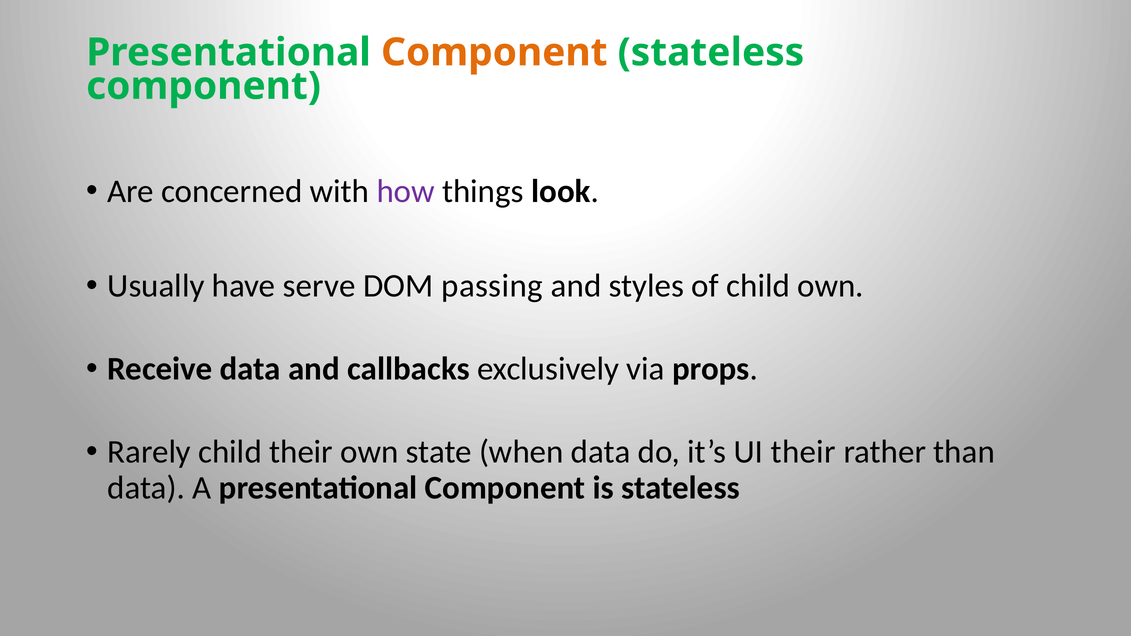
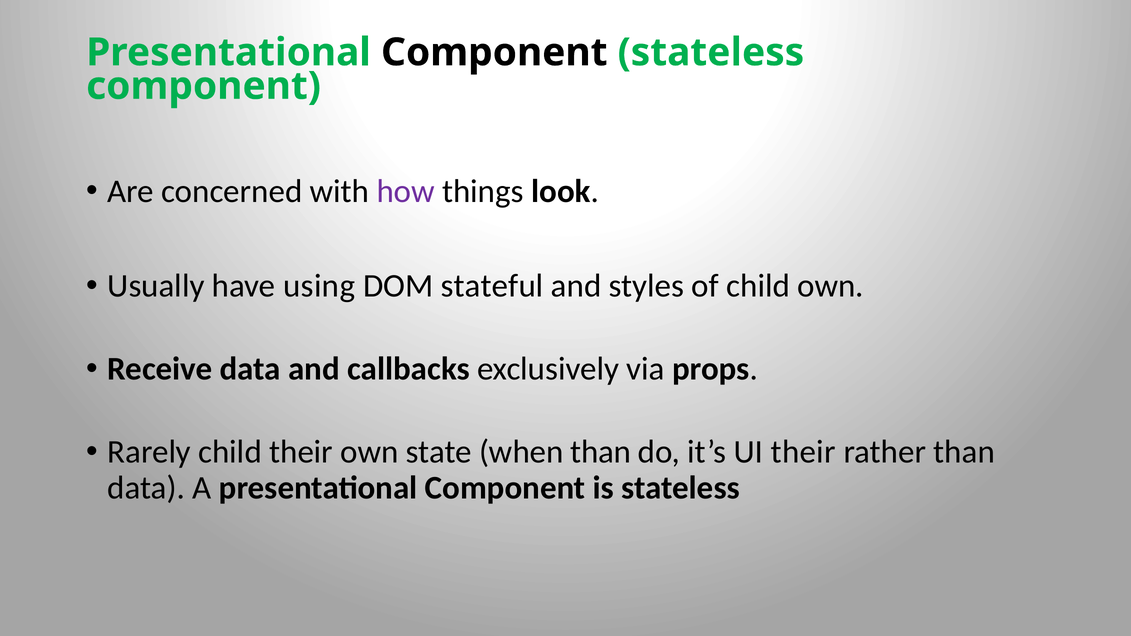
Component at (494, 52) colour: orange -> black
serve: serve -> using
passing: passing -> stateful
when data: data -> than
